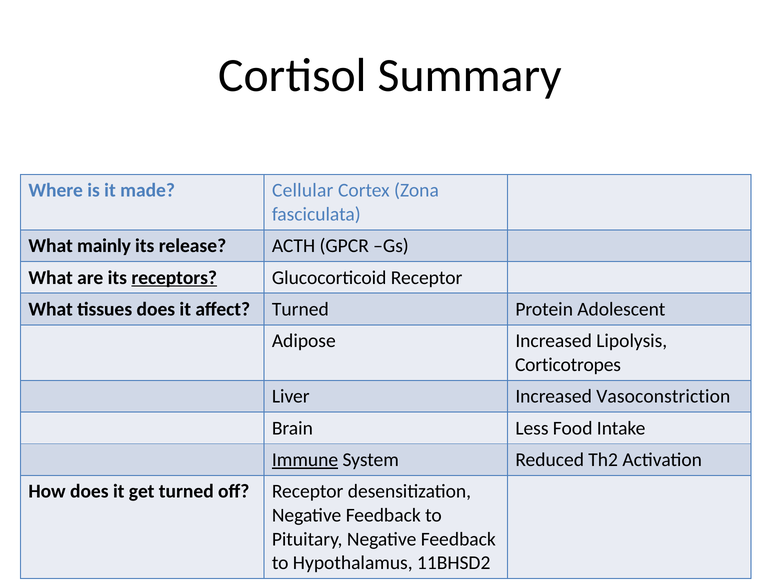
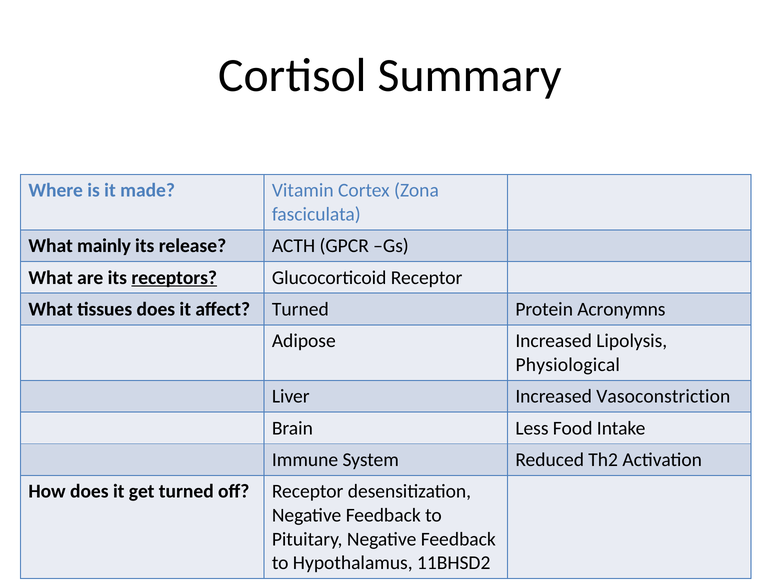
Cellular: Cellular -> Vitamin
Adolescent: Adolescent -> Acronymns
Corticotropes: Corticotropes -> Physiological
Immune underline: present -> none
